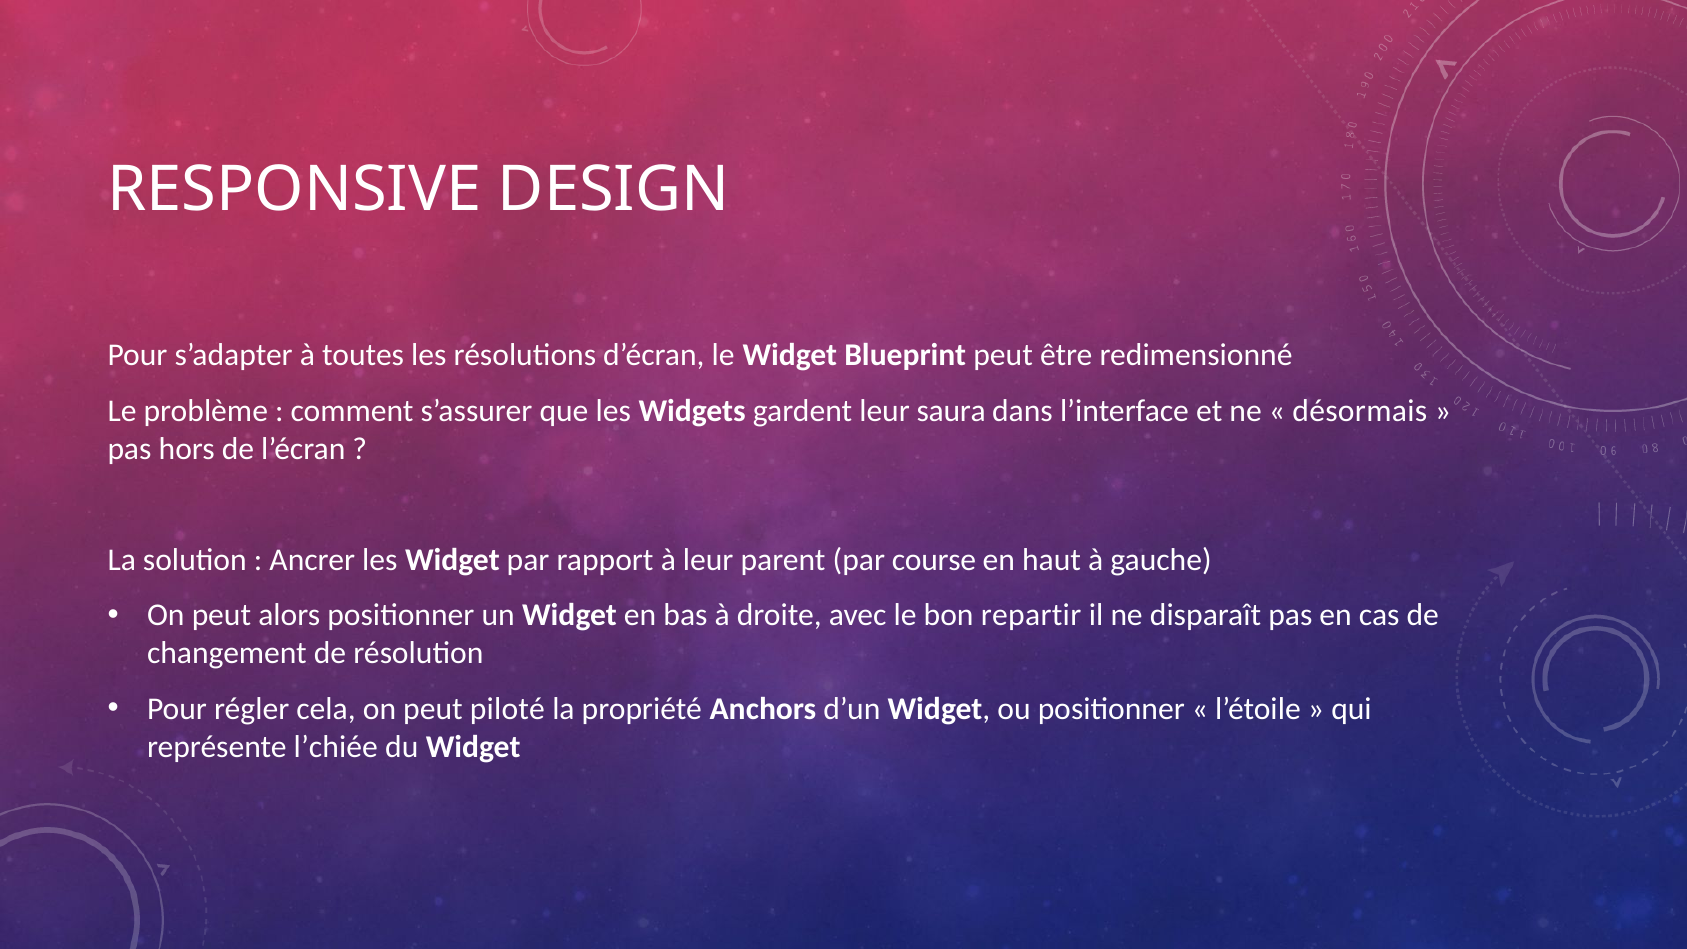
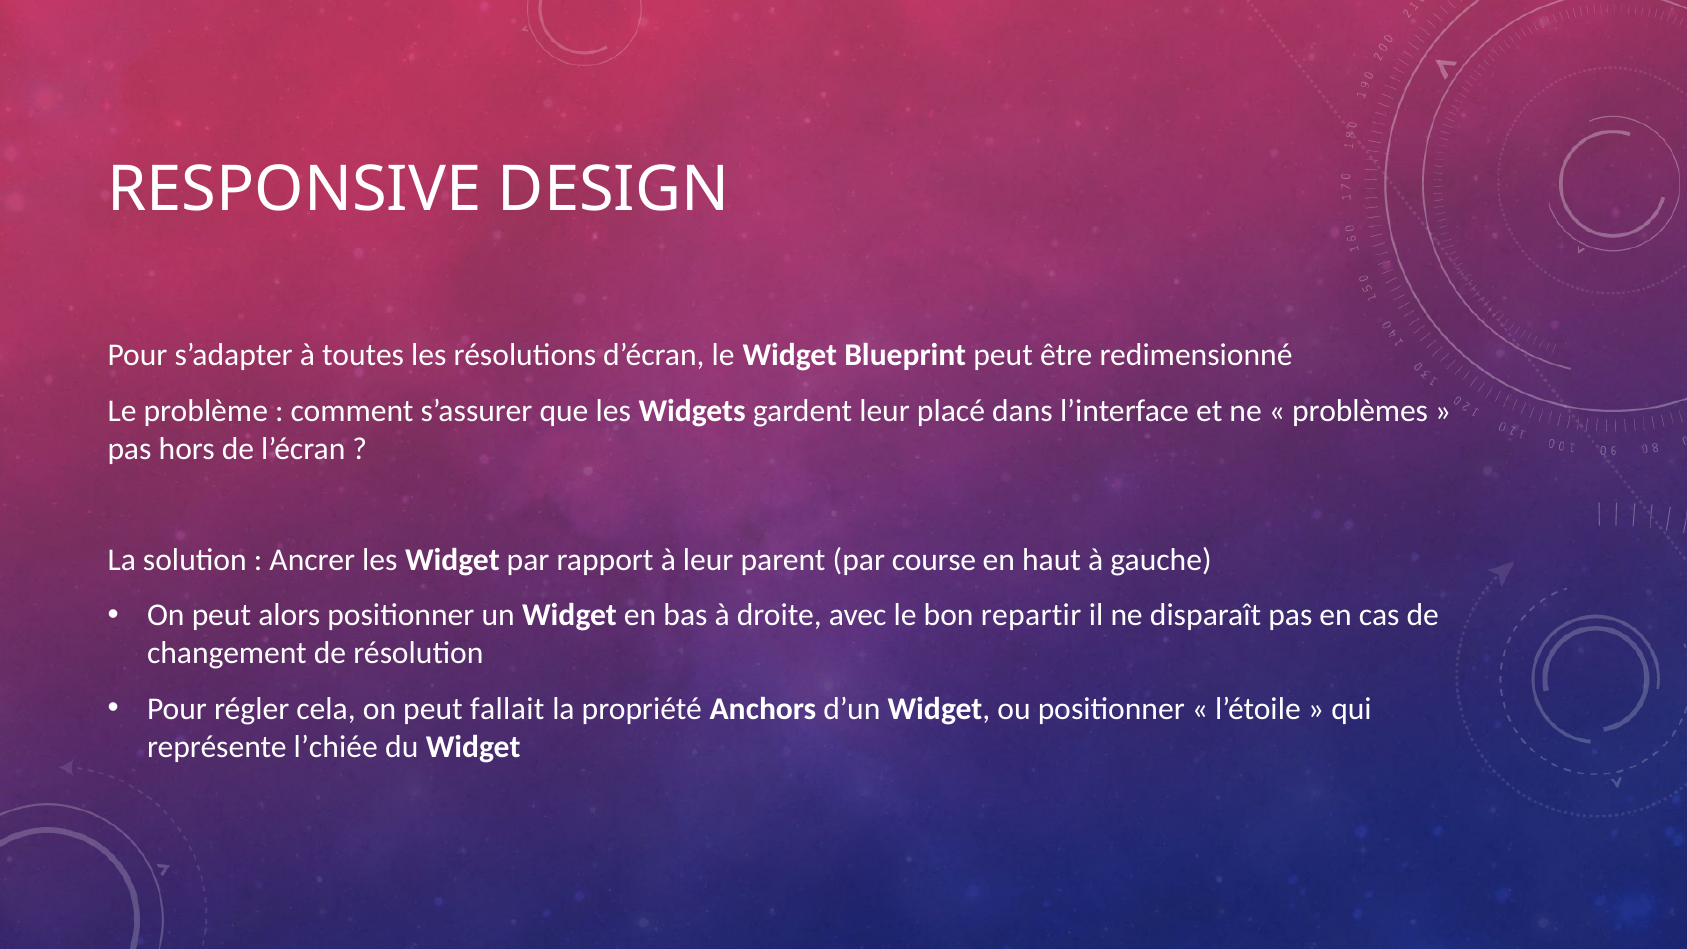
saura: saura -> placé
désormais: désormais -> problèmes
piloté: piloté -> fallait
